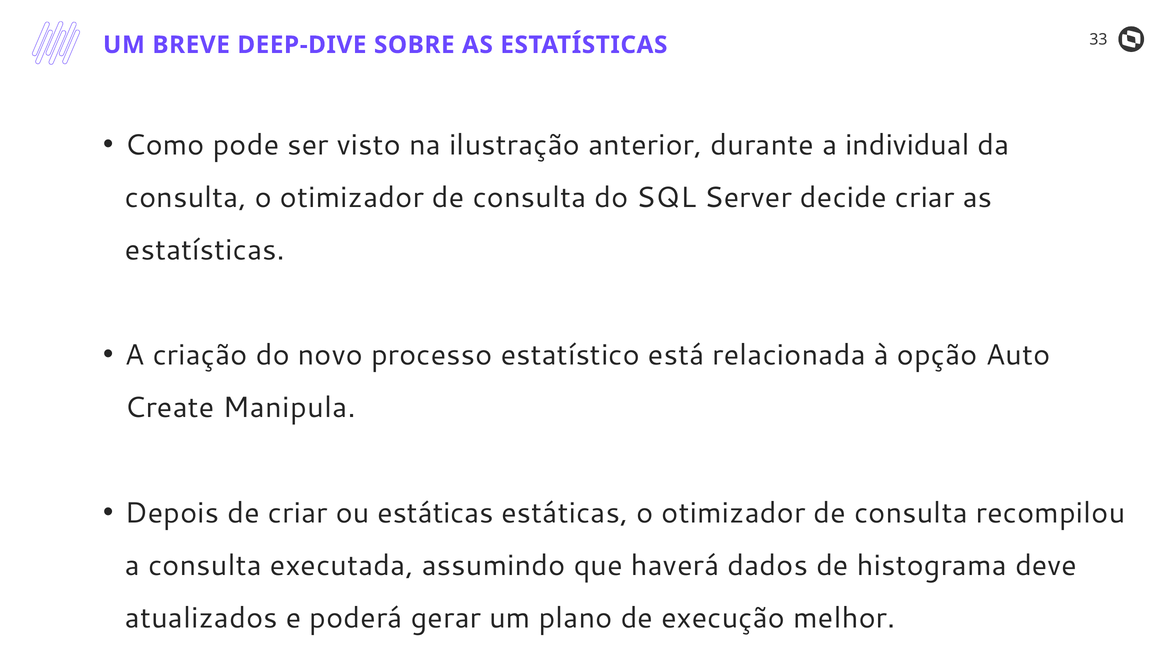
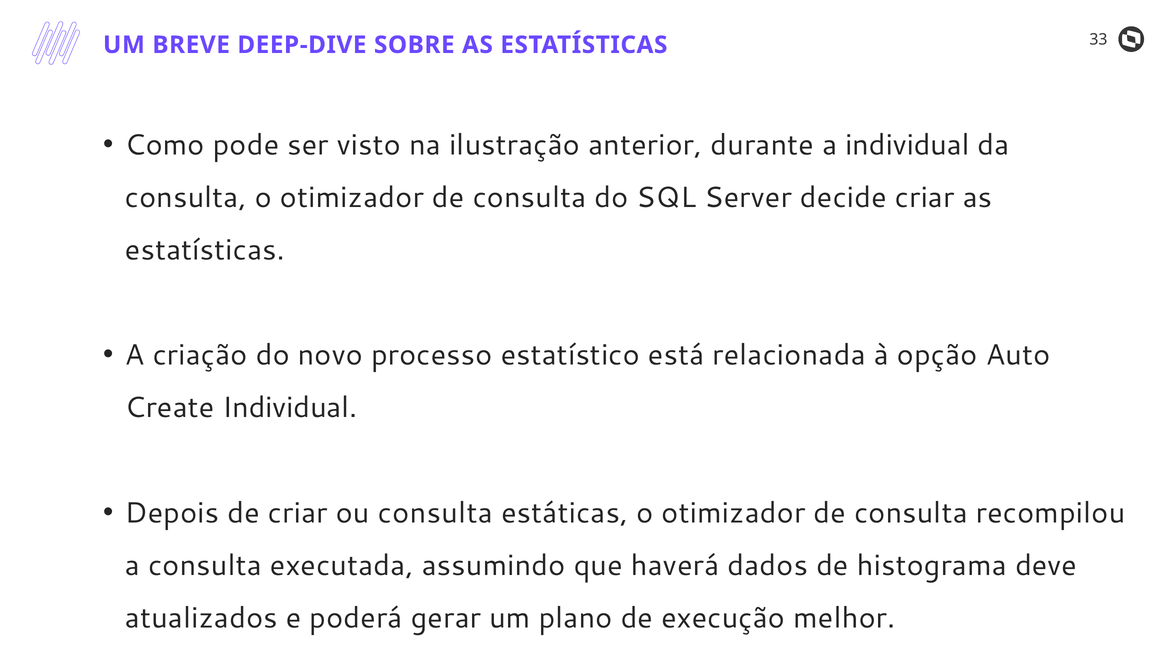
Create Manipula: Manipula -> Individual
ou estáticas: estáticas -> consulta
